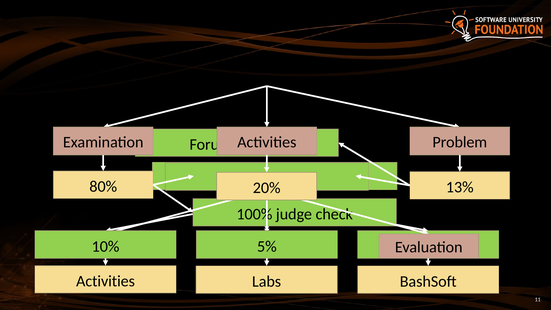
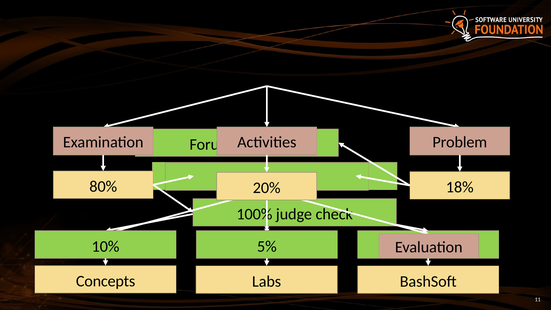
13%: 13% -> 18%
Activities at (106, 281): Activities -> Concepts
